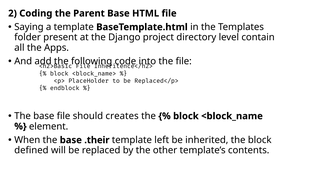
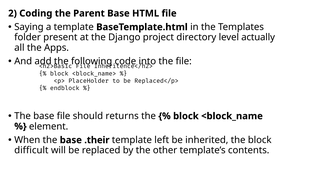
contain: contain -> actually
creates: creates -> returns
defined: defined -> difficult
